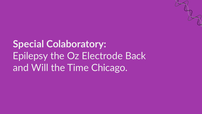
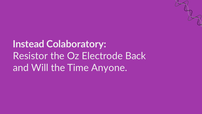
Special: Special -> Instead
Epilepsy: Epilepsy -> Resistor
Chicago: Chicago -> Anyone
